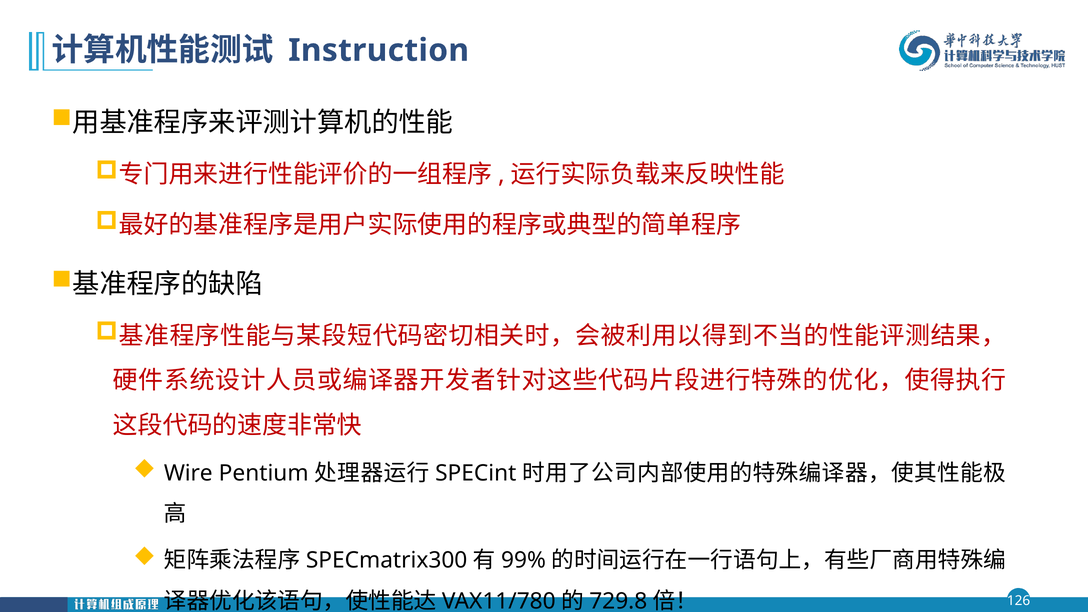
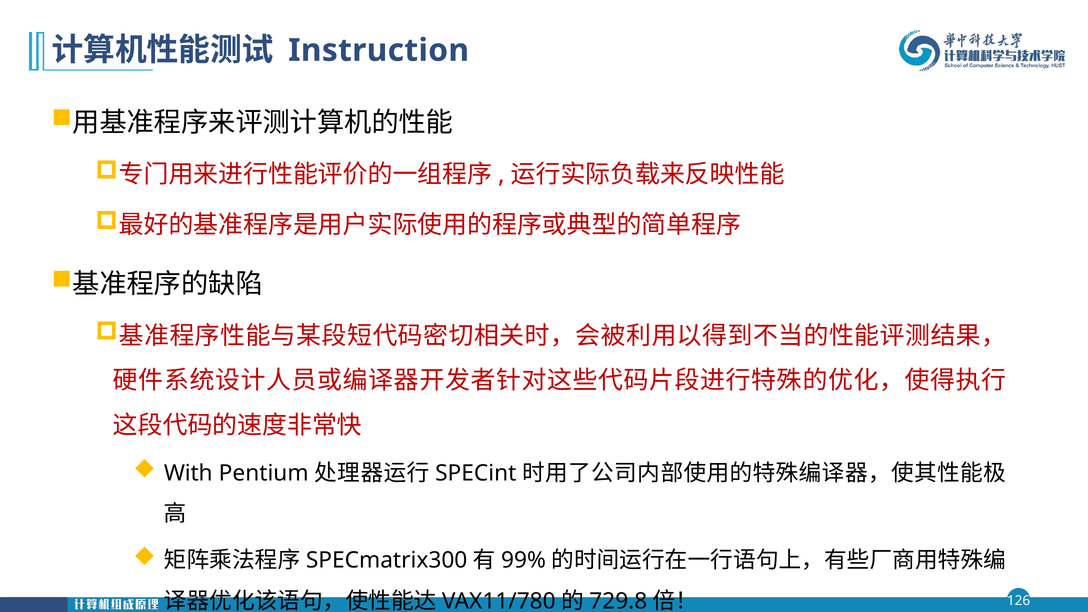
Wire: Wire -> With
